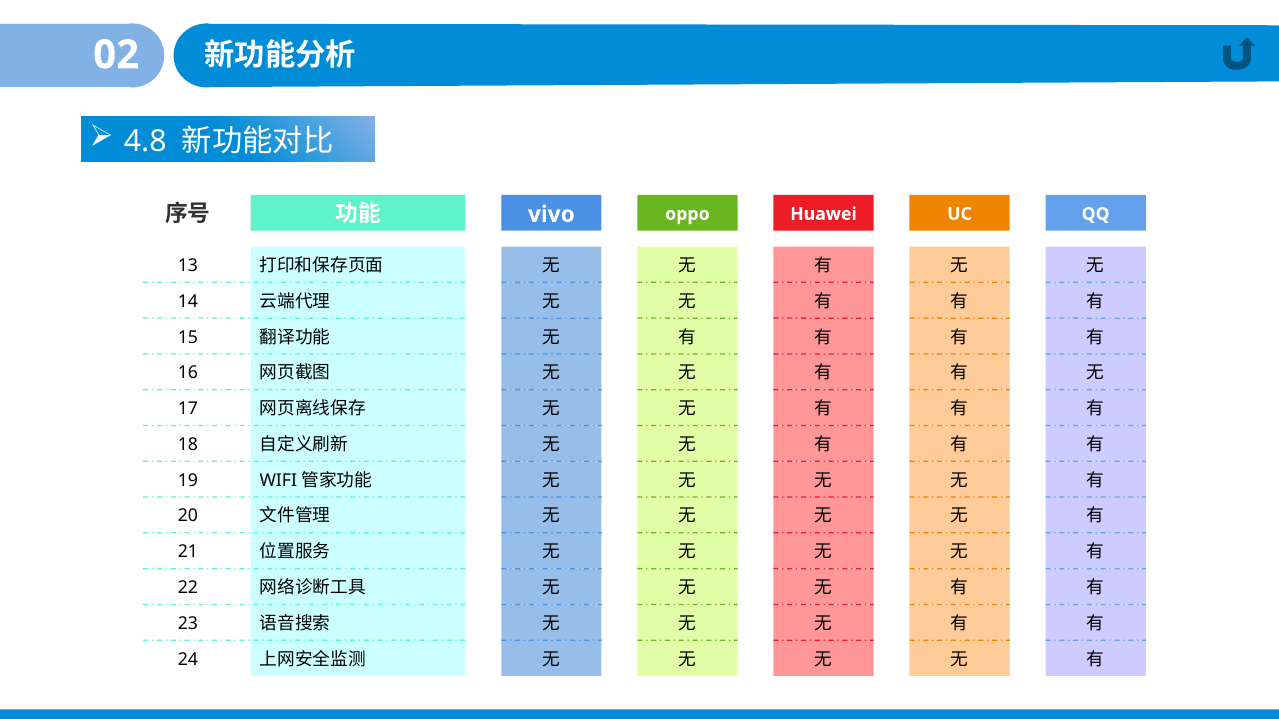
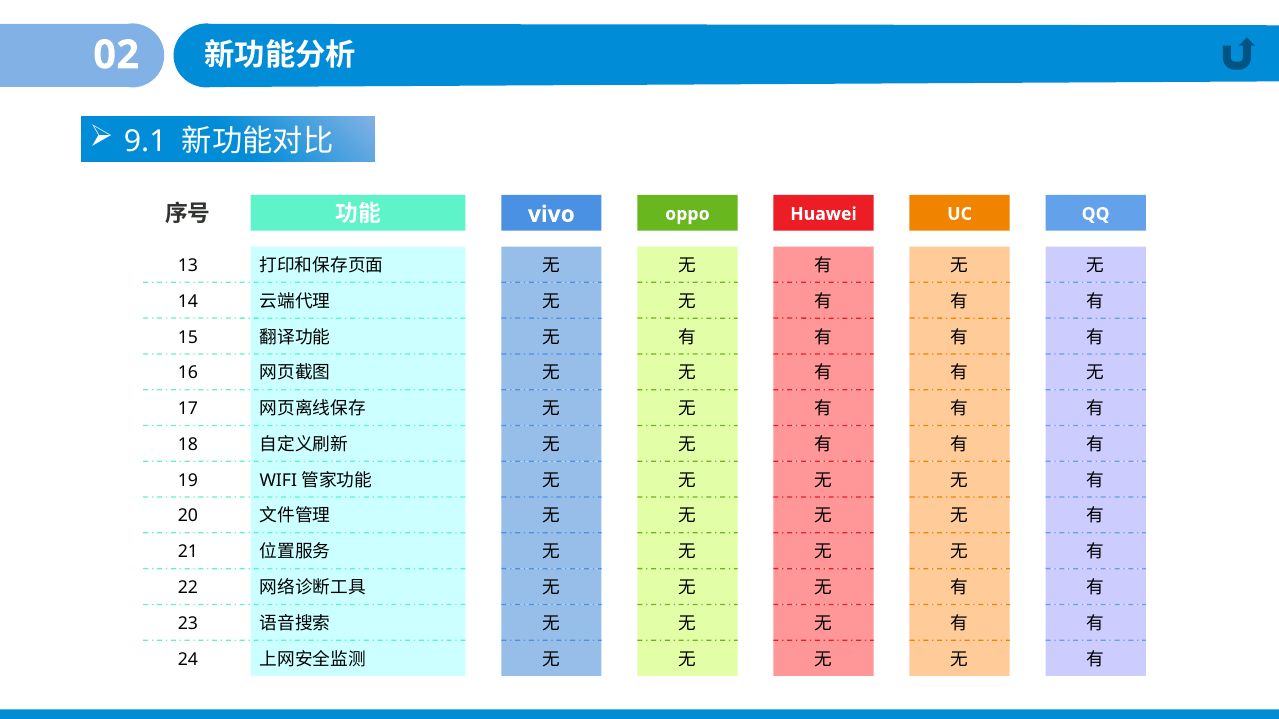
4.8: 4.8 -> 9.1
